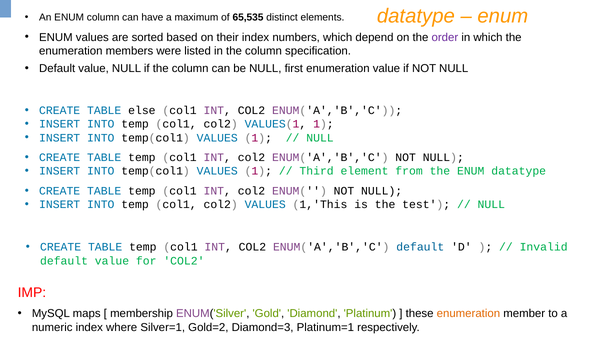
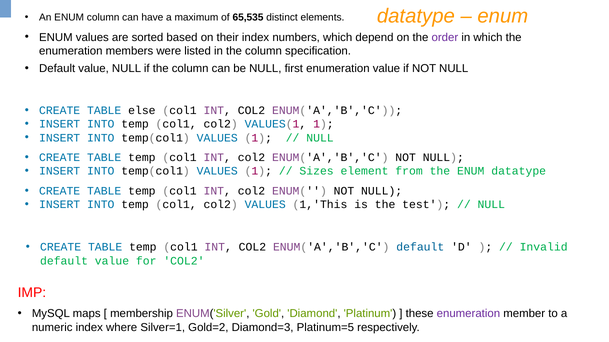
Third: Third -> Sizes
enumeration at (468, 314) colour: orange -> purple
Platinum=1: Platinum=1 -> Platinum=5
